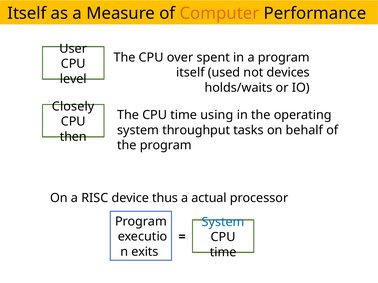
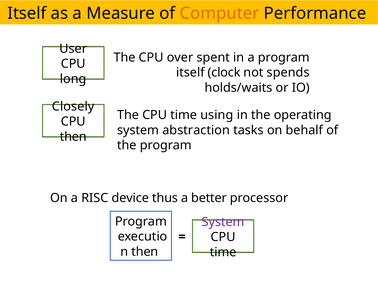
used: used -> clock
devices: devices -> spends
level: level -> long
throughput: throughput -> abstraction
actual: actual -> better
System at (223, 222) colour: blue -> purple
exits at (145, 252): exits -> then
